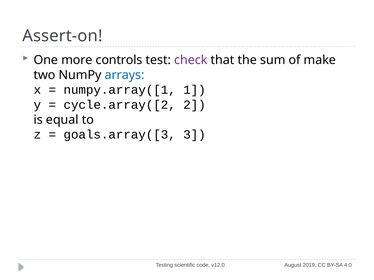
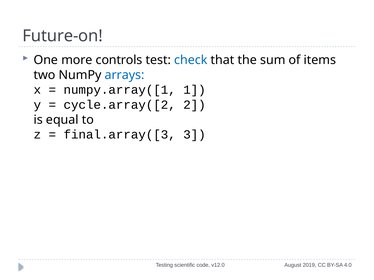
Assert-on: Assert-on -> Future-on
check colour: purple -> blue
make: make -> items
goals.array([3: goals.array([3 -> final.array([3
